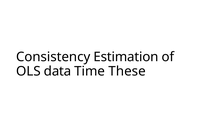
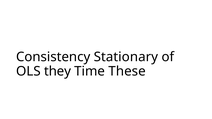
Estimation: Estimation -> Stationary
data: data -> they
